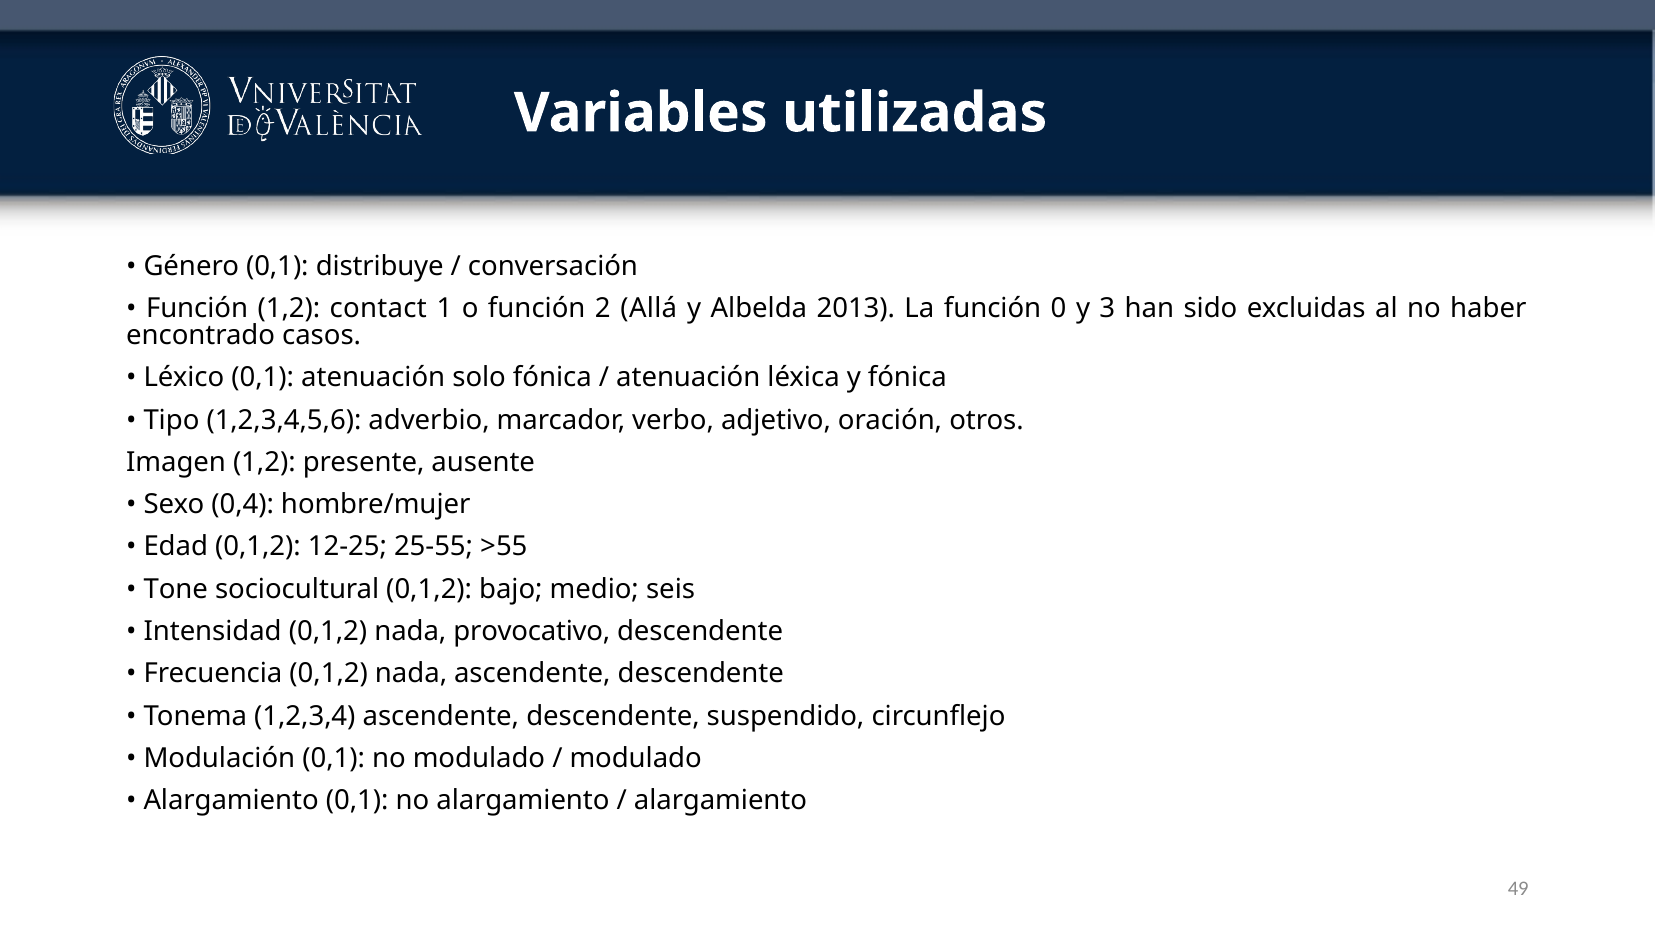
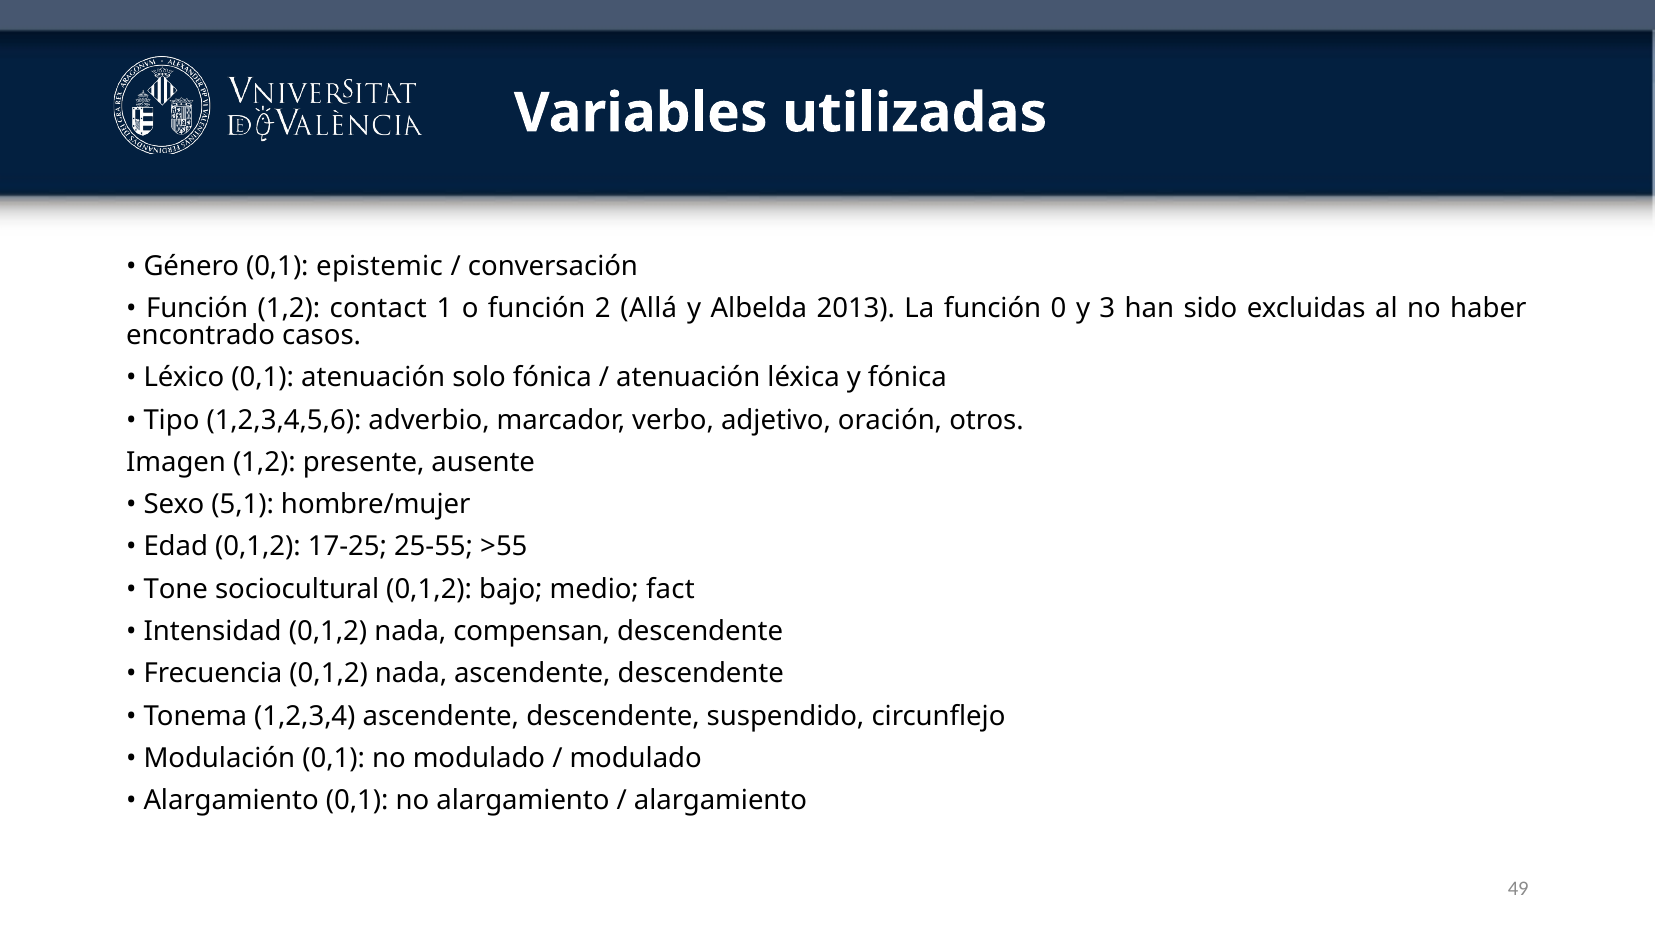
distribuye: distribuye -> epistemic
0,4: 0,4 -> 5,1
12-25: 12-25 -> 17-25
seis: seis -> fact
provocativo: provocativo -> compensan
